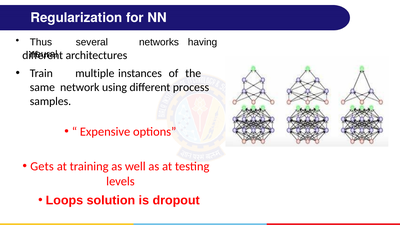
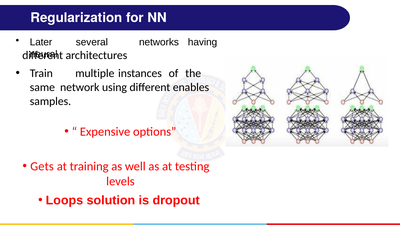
Thus: Thus -> Later
process: process -> enables
